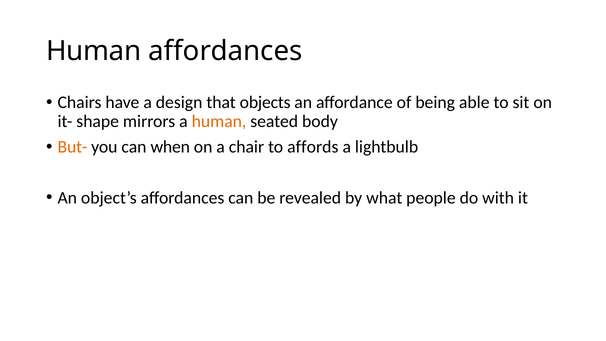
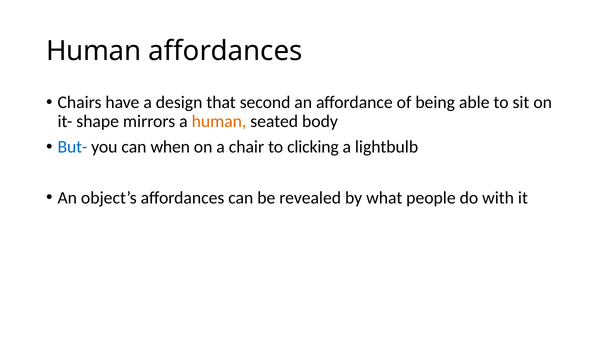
objects: objects -> second
But- colour: orange -> blue
affords: affords -> clicking
